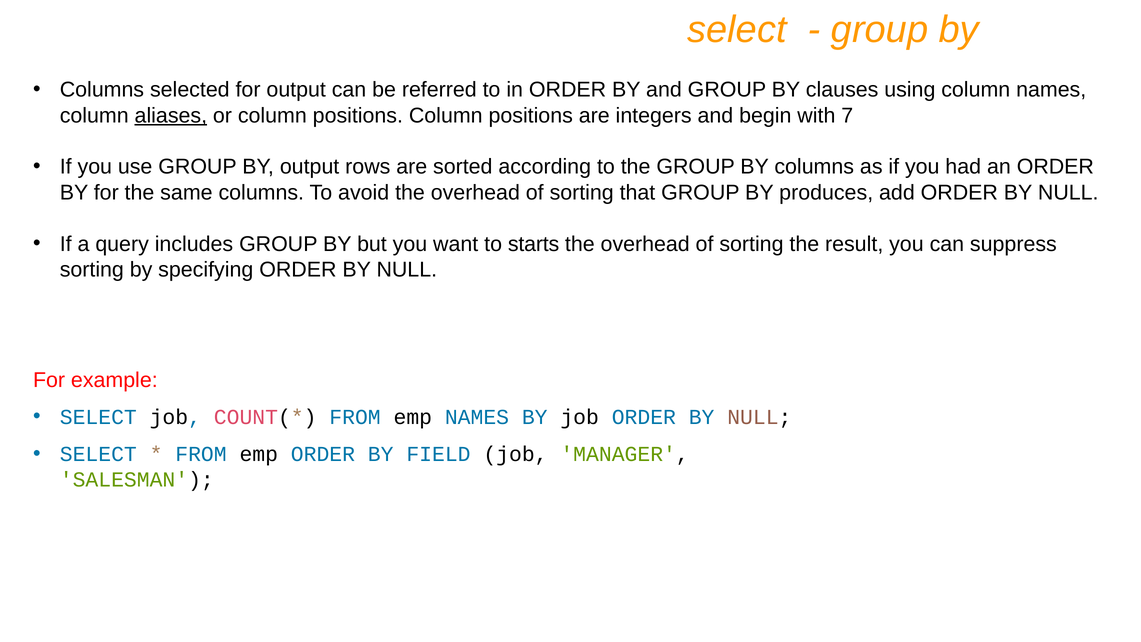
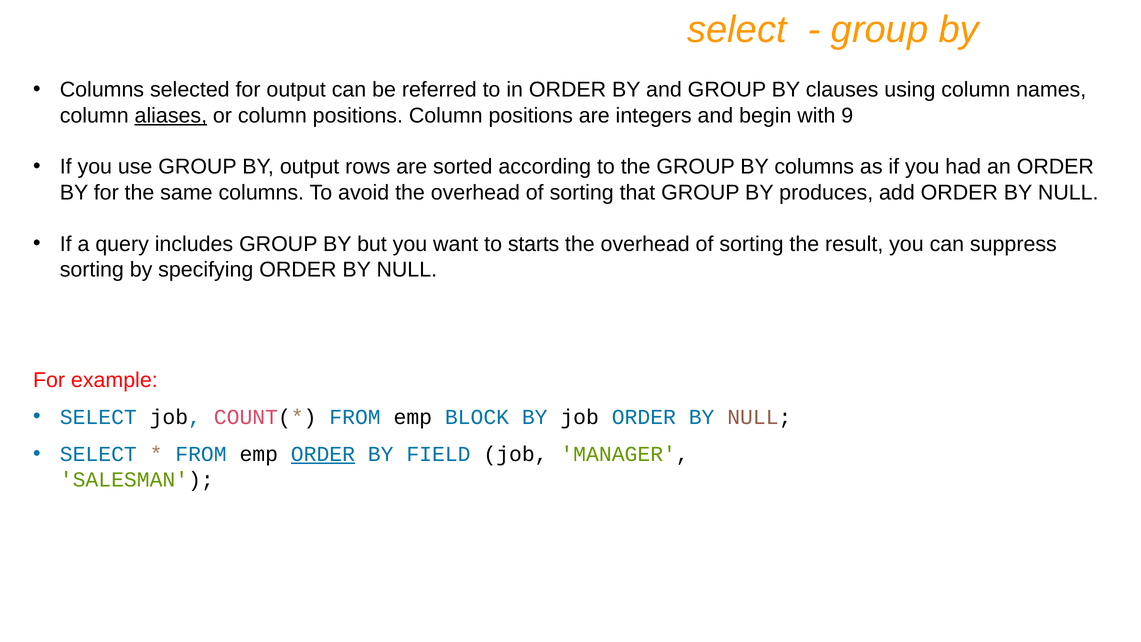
7: 7 -> 9
emp NAMES: NAMES -> BLOCK
ORDER at (323, 454) underline: none -> present
